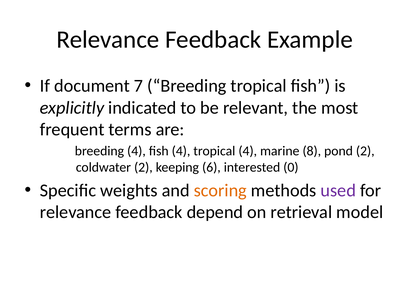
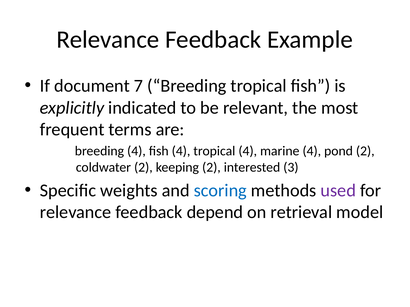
marine 8: 8 -> 4
keeping 6: 6 -> 2
0: 0 -> 3
scoring colour: orange -> blue
